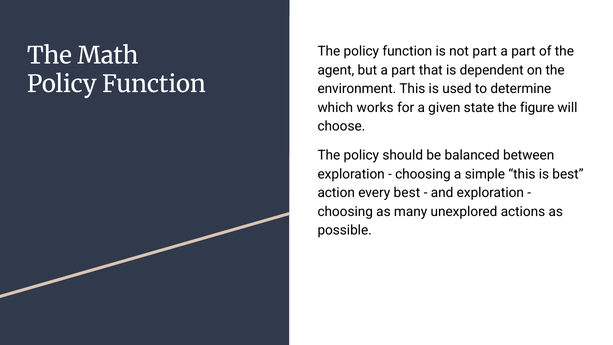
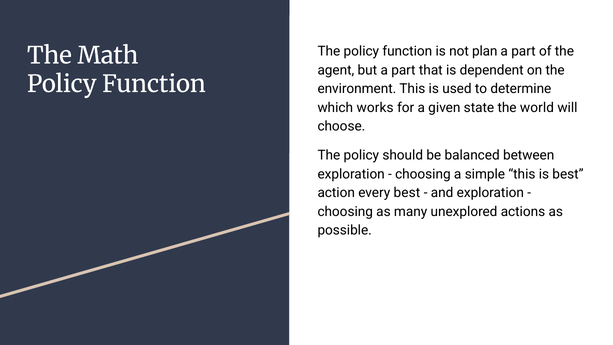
not part: part -> plan
figure: figure -> world
